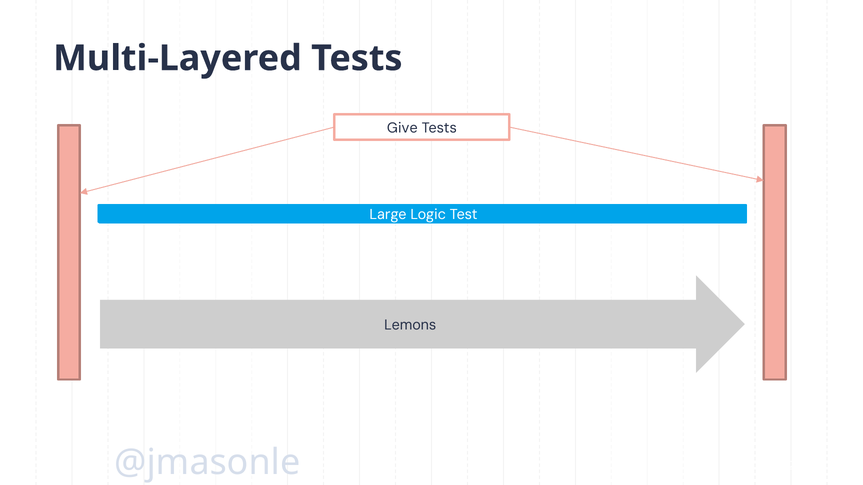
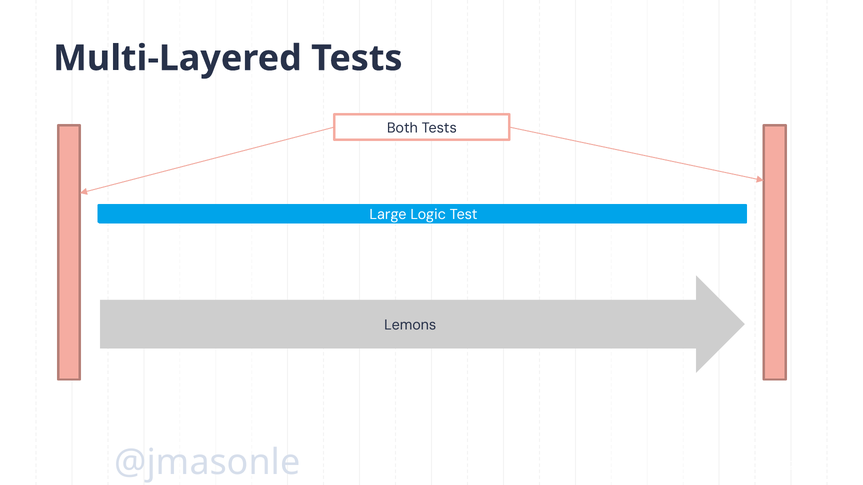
Give: Give -> Both
